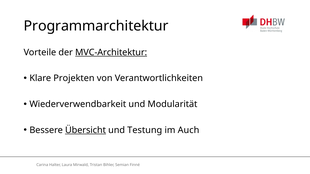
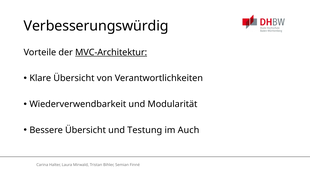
Programmarchitektur: Programmarchitektur -> Verbesserungswürdig
Klare Projekten: Projekten -> Übersicht
Übersicht at (86, 130) underline: present -> none
